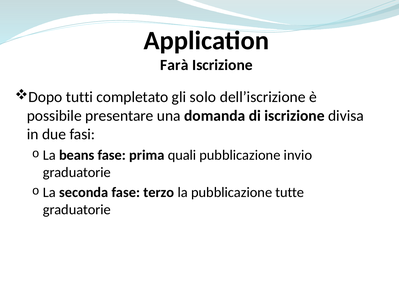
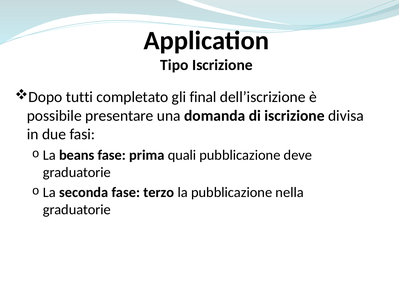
Farà: Farà -> Tipo
solo: solo -> final
invio: invio -> deve
tutte: tutte -> nella
